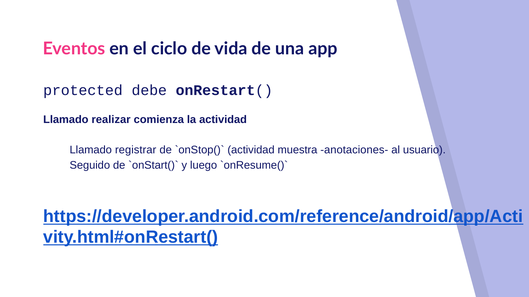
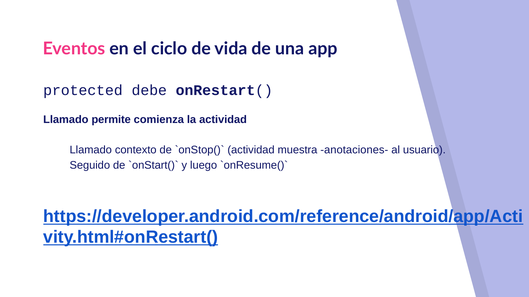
realizar: realizar -> permite
registrar: registrar -> contexto
